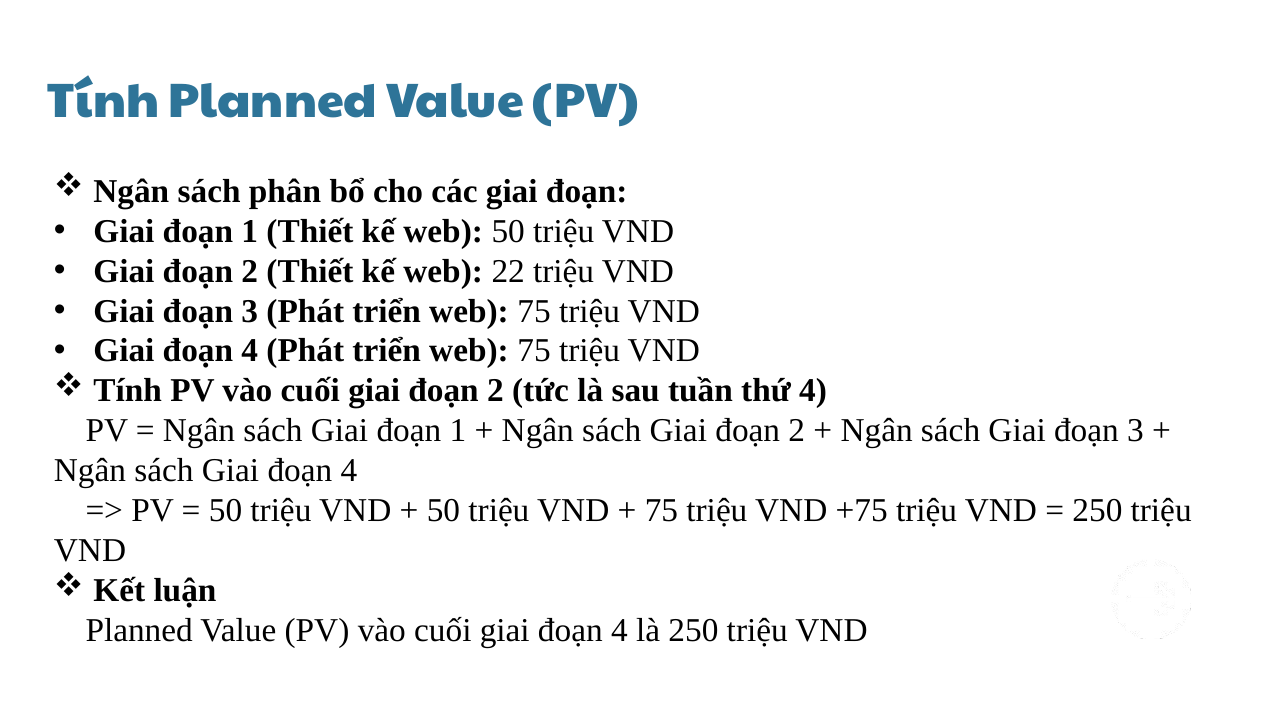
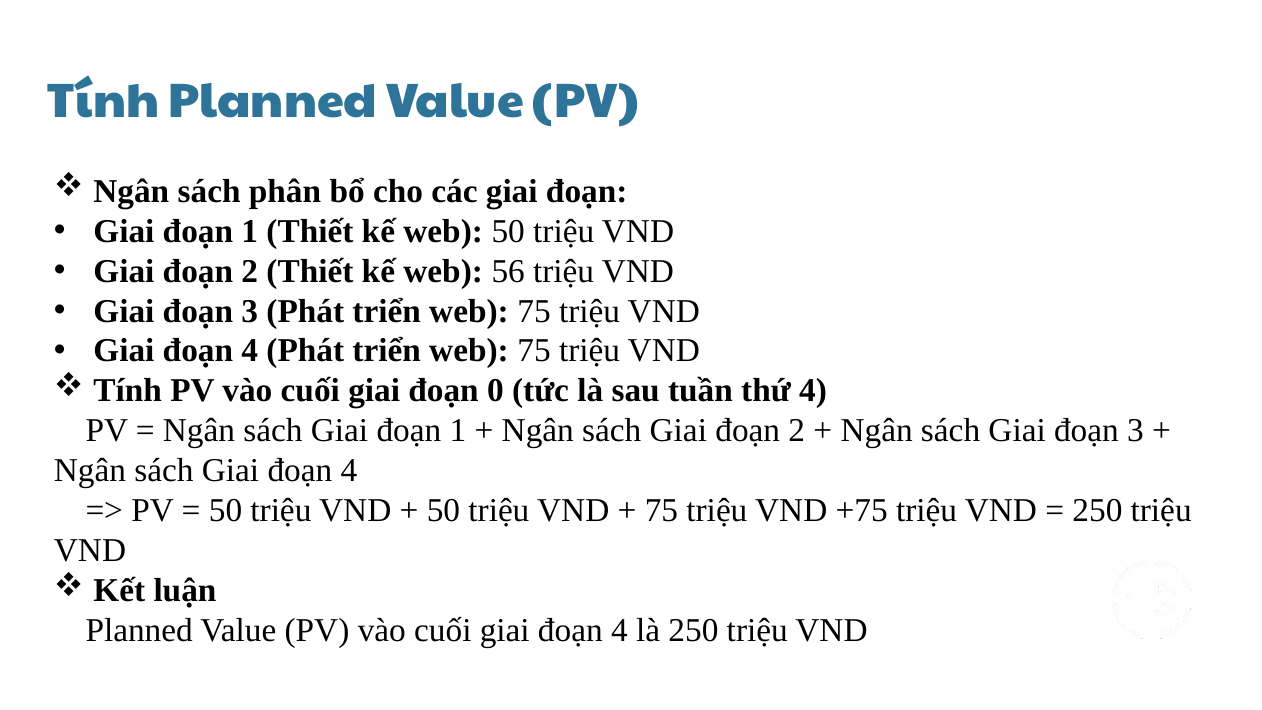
22: 22 -> 56
cuối giai đoạn 2: 2 -> 0
